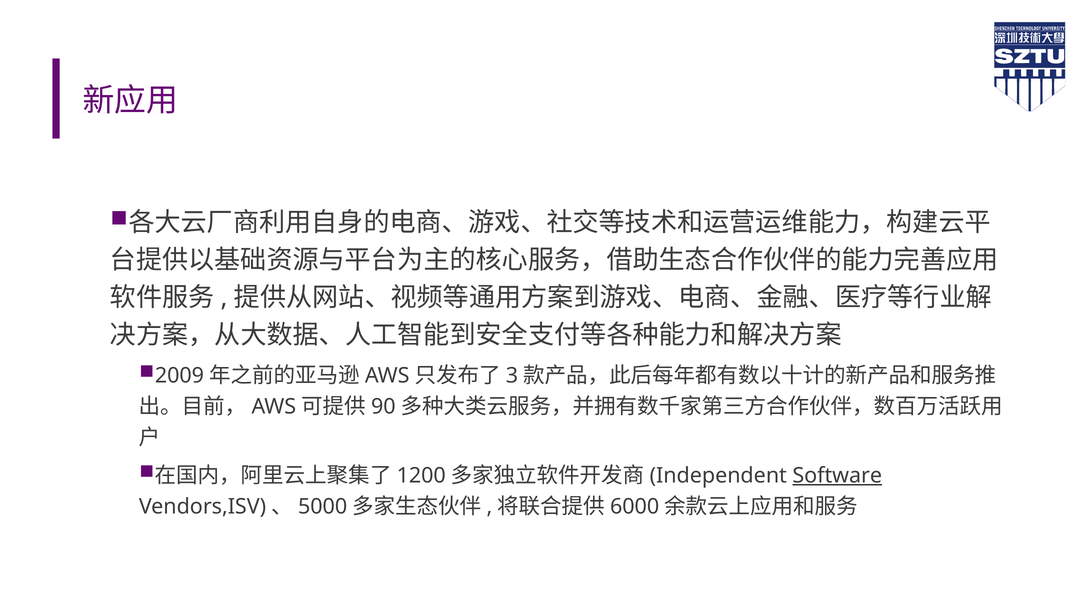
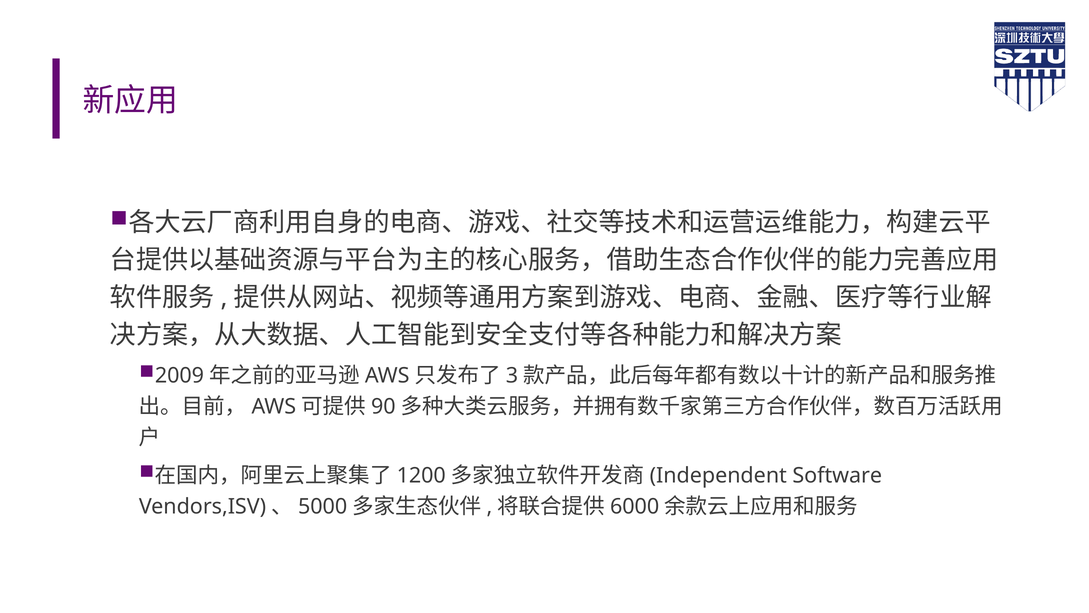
Software underline: present -> none
